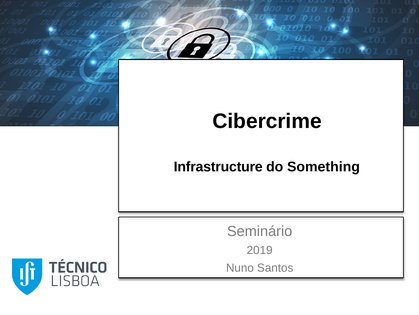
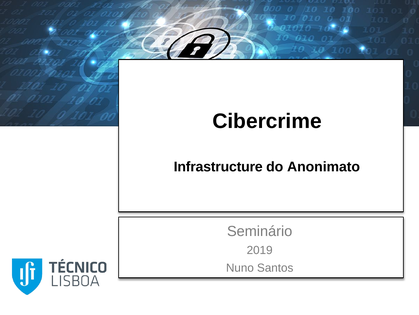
Something: Something -> Anonimato
